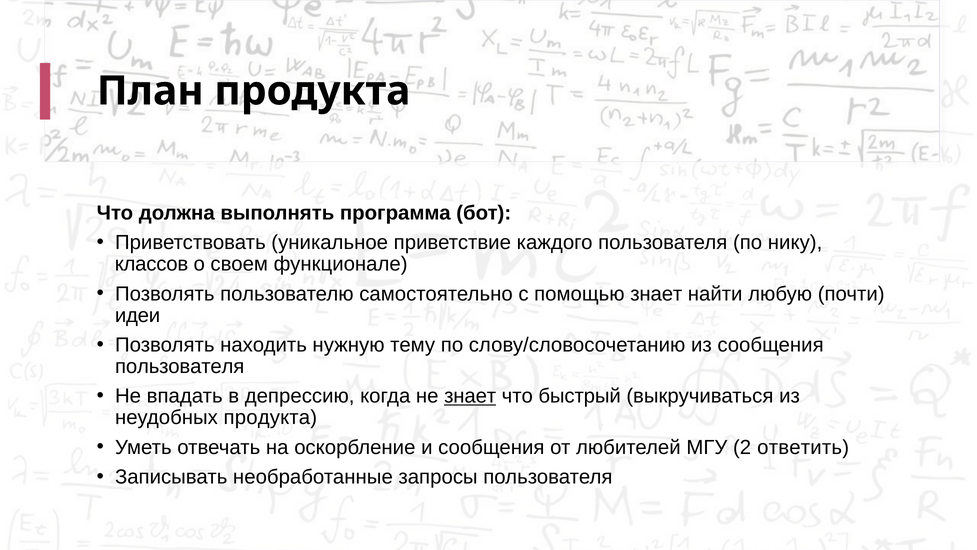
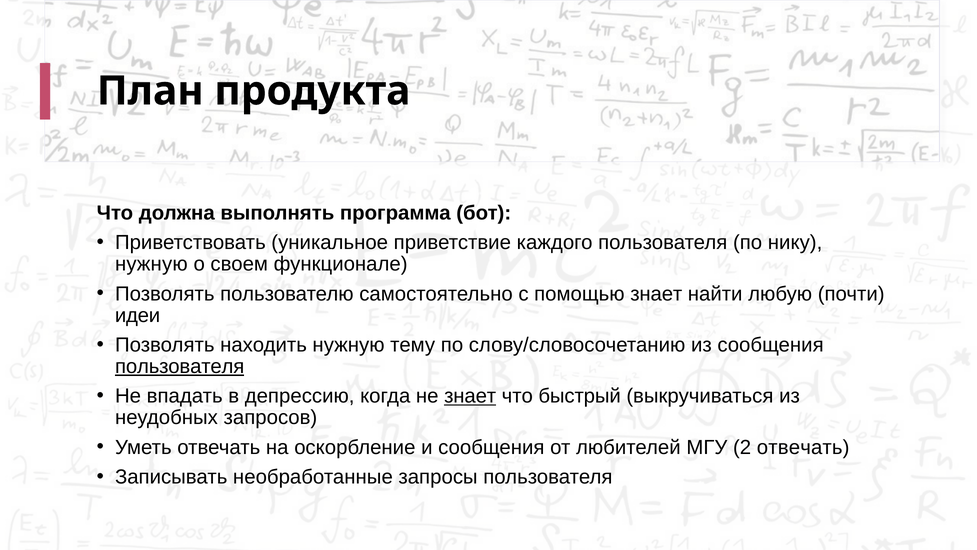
классов at (152, 264): классов -> нужную
пользователя at (180, 366) underline: none -> present
неудобных продукта: продукта -> запросов
2 ответить: ответить -> отвечать
